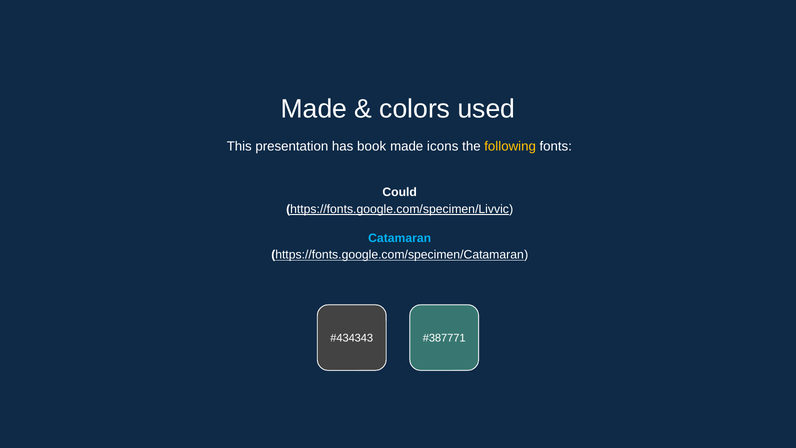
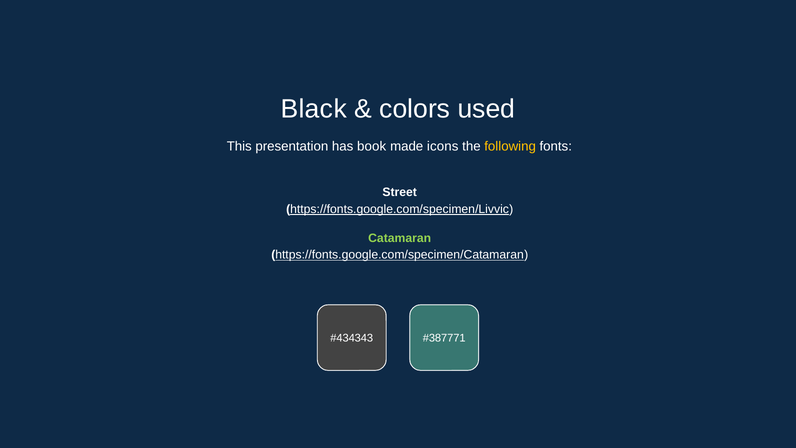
Made at (314, 109): Made -> Black
Could: Could -> Street
Catamaran colour: light blue -> light green
